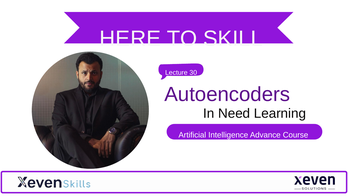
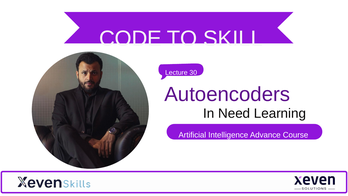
HERE: HERE -> CODE
